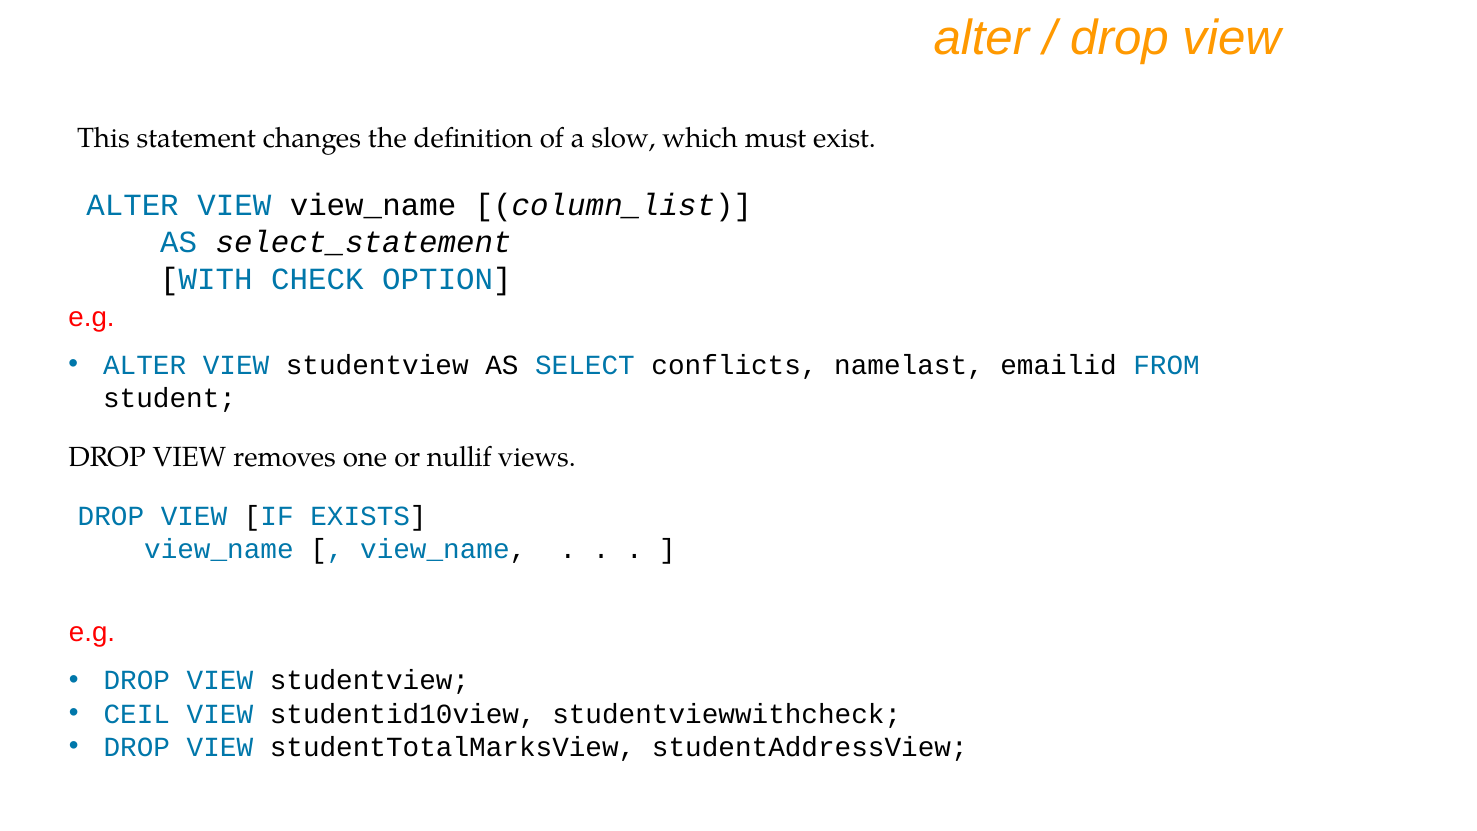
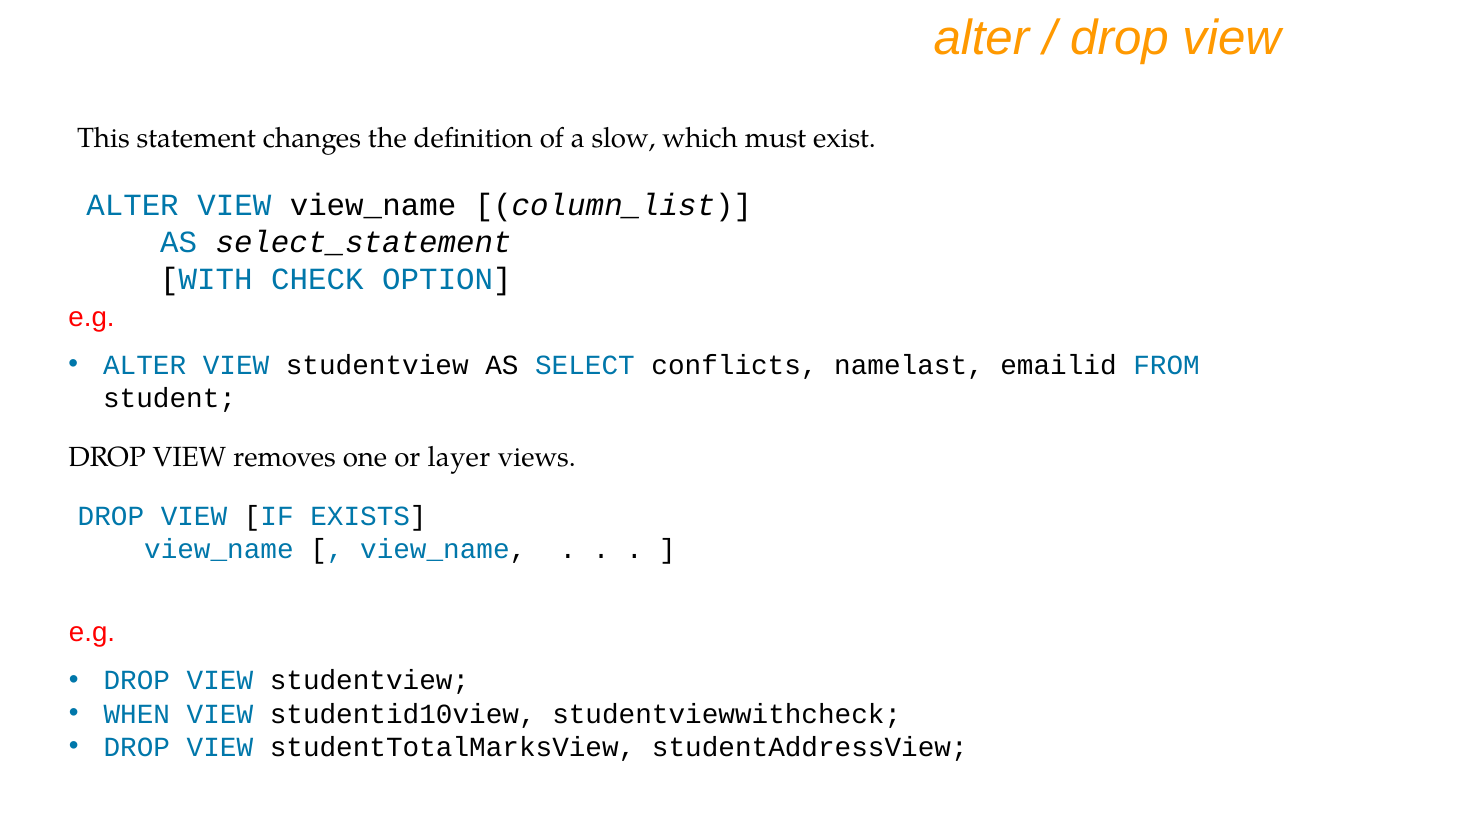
nullif: nullif -> layer
CEIL: CEIL -> WHEN
